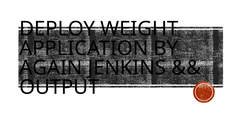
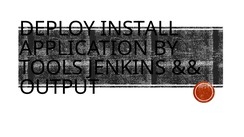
WEIGHT: WEIGHT -> INSTALL
AGAIN: AGAIN -> TOOLS
